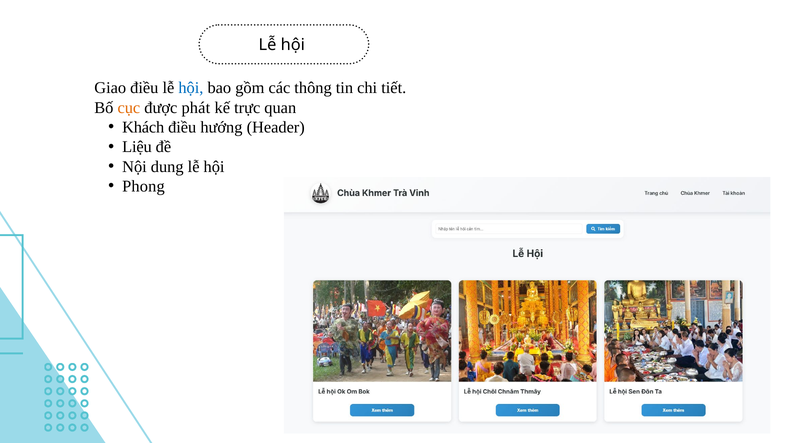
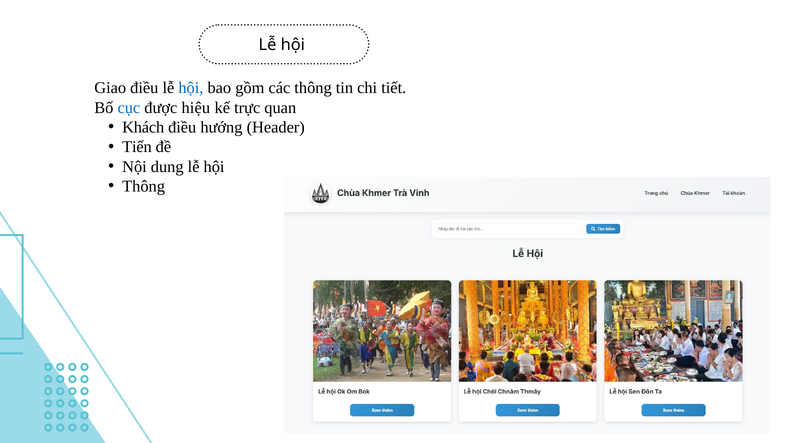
cục colour: orange -> blue
phát: phát -> hiệu
Liệu: Liệu -> Tiến
Phong at (143, 186): Phong -> Thông
